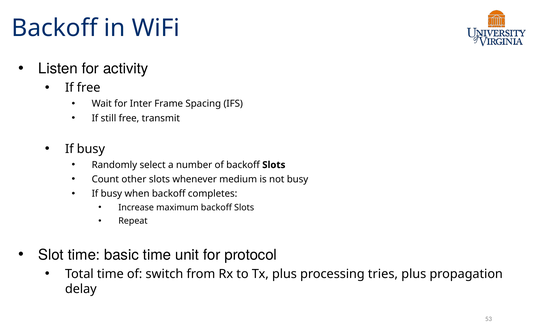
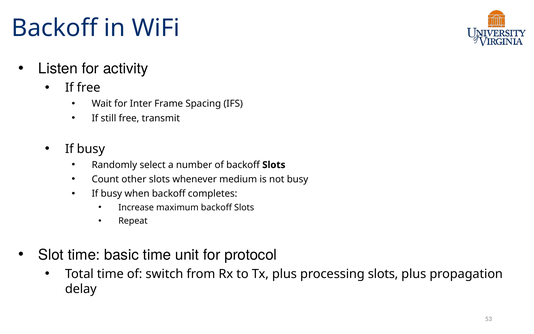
processing tries: tries -> slots
